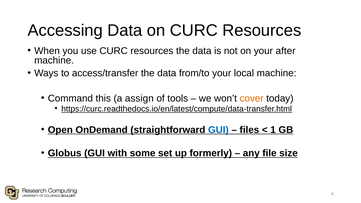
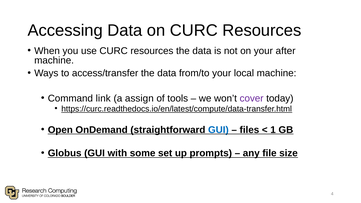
this: this -> link
cover colour: orange -> purple
formerly: formerly -> prompts
